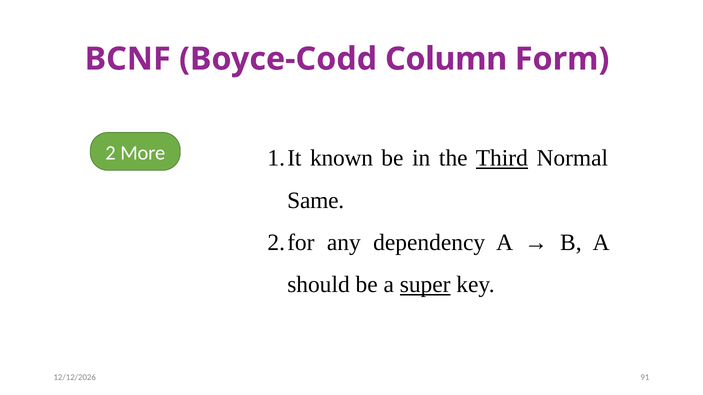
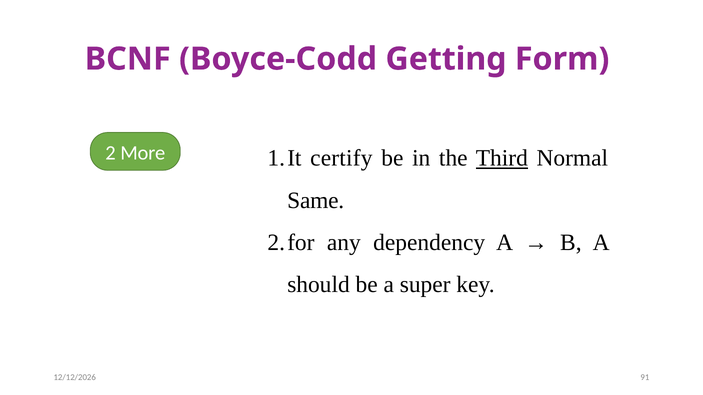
Column: Column -> Getting
known: known -> certify
super underline: present -> none
